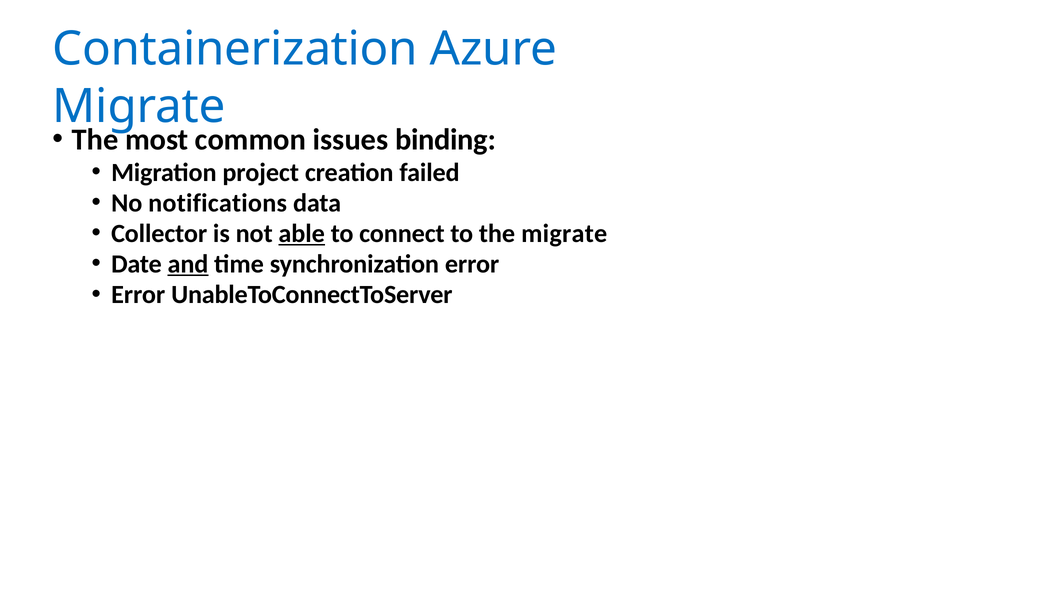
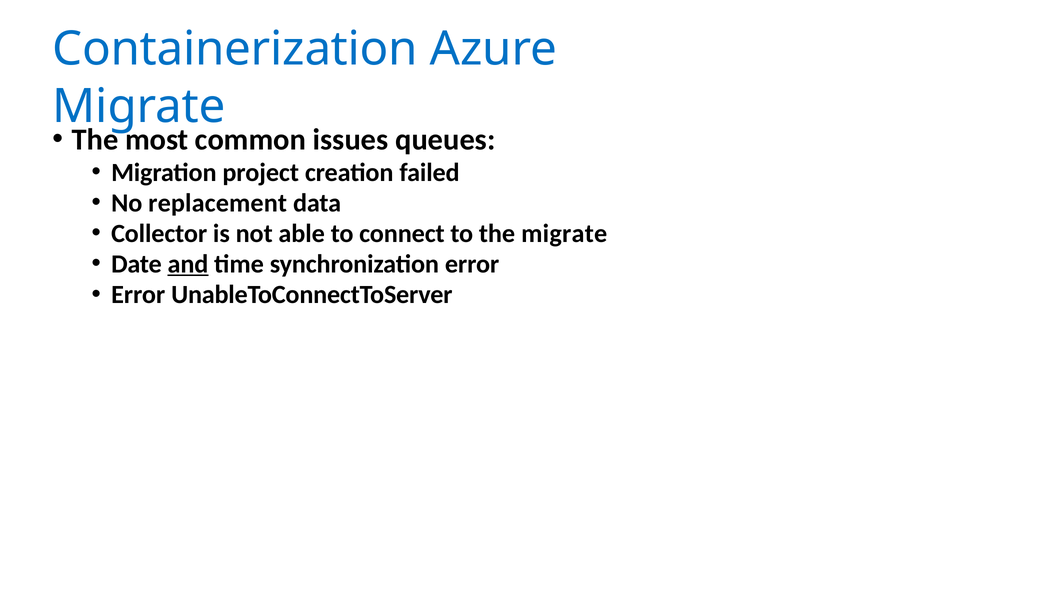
binding: binding -> queues
notifications: notifications -> replacement
able underline: present -> none
